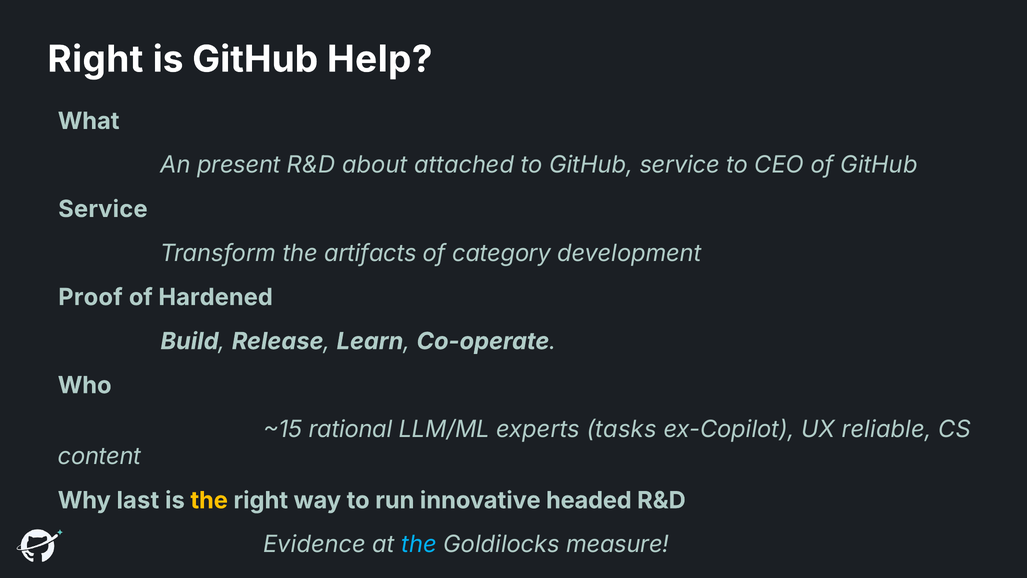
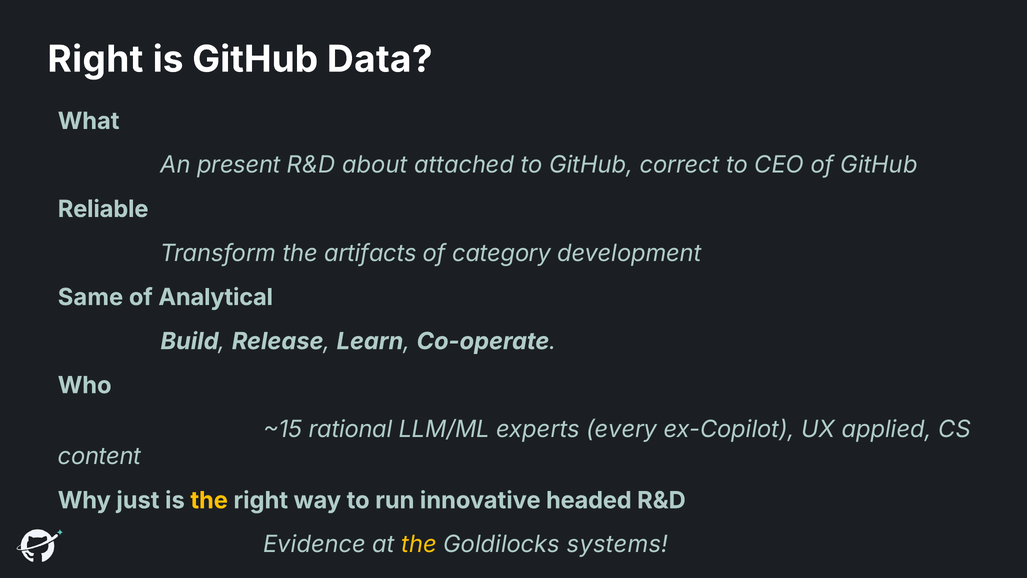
Help: Help -> Data
to GitHub service: service -> correct
Service at (103, 209): Service -> Reliable
Proof: Proof -> Same
Hardened: Hardened -> Analytical
tasks: tasks -> every
reliable: reliable -> applied
last: last -> just
the at (419, 544) colour: light blue -> yellow
measure: measure -> systems
